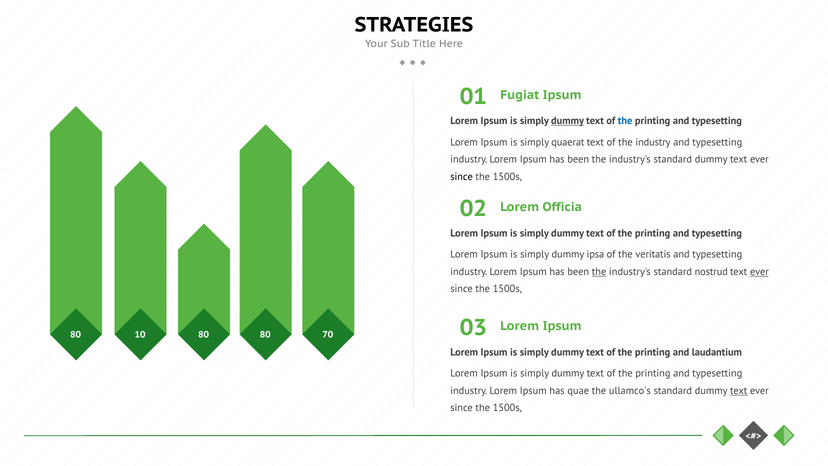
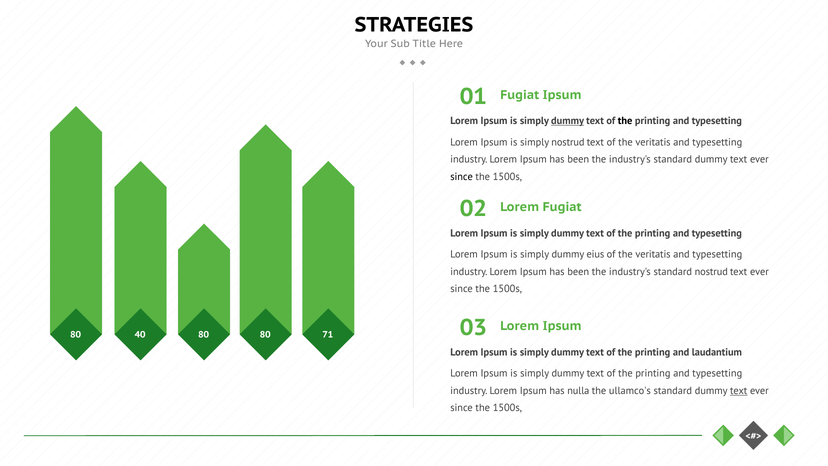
the at (625, 121) colour: blue -> black
simply quaerat: quaerat -> nostrud
text of the industry: industry -> veritatis
Lorem Officia: Officia -> Fugiat
ipsa: ipsa -> eius
the at (599, 272) underline: present -> none
ever at (759, 272) underline: present -> none
10: 10 -> 40
70: 70 -> 71
quae: quae -> nulla
